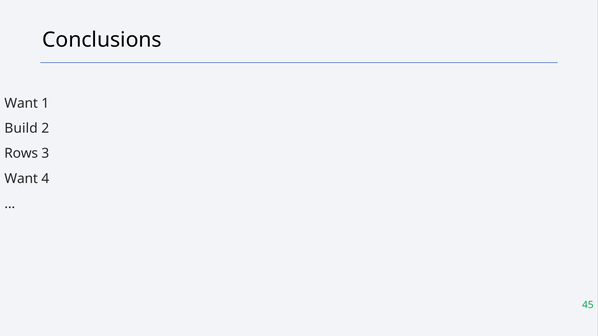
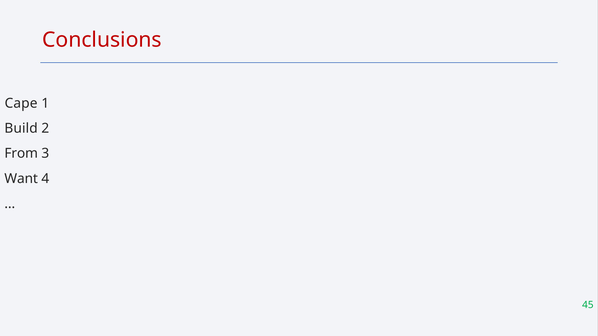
Conclusions colour: black -> red
Want at (21, 103): Want -> Cape
Rows: Rows -> From
